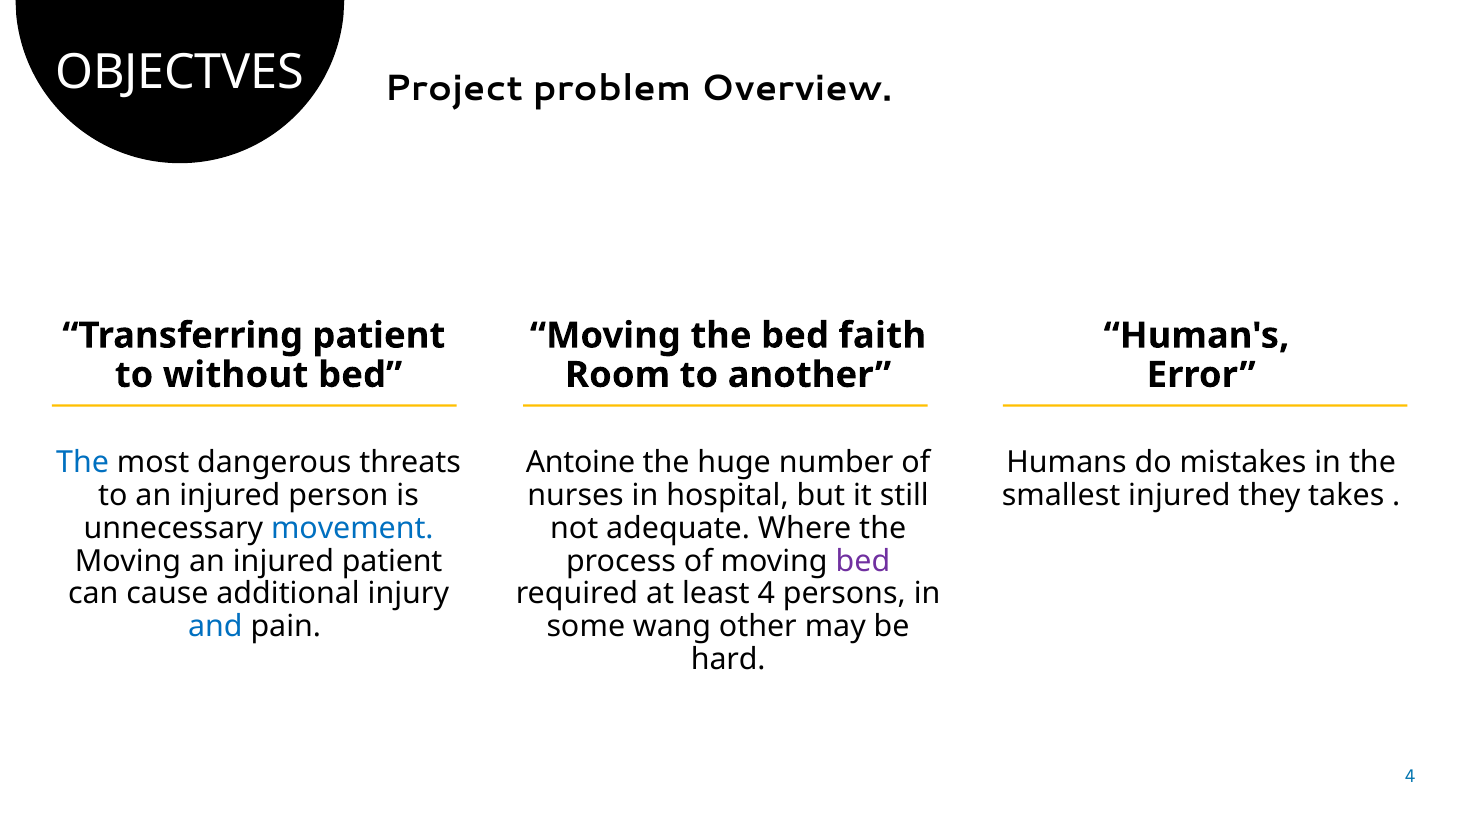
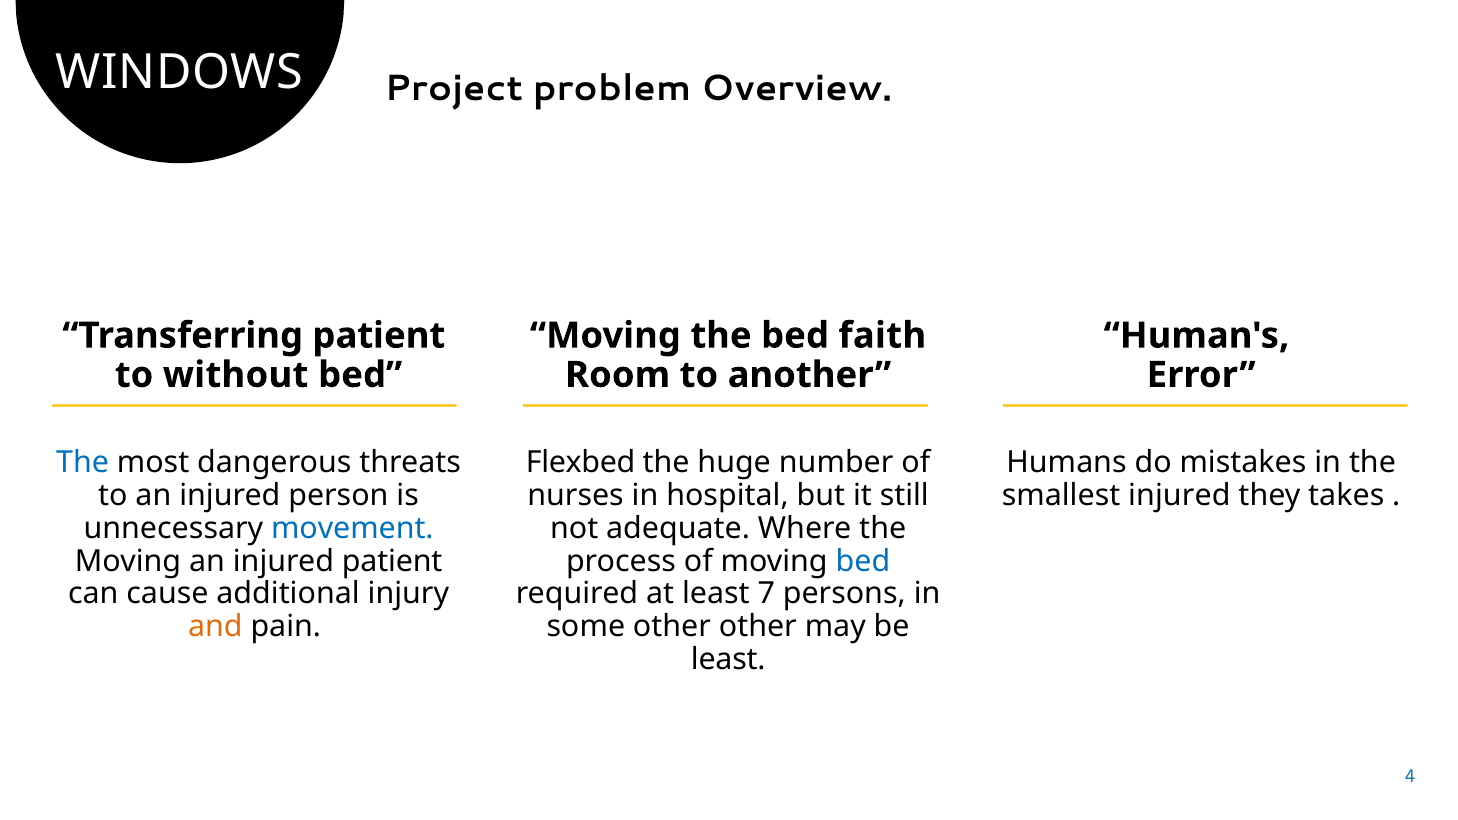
OBJECTVES: OBJECTVES -> WINDOWS
Antoine: Antoine -> Flexbed
bed at (863, 561) colour: purple -> blue
least 4: 4 -> 7
and colour: blue -> orange
some wang: wang -> other
hard at (728, 660): hard -> least
